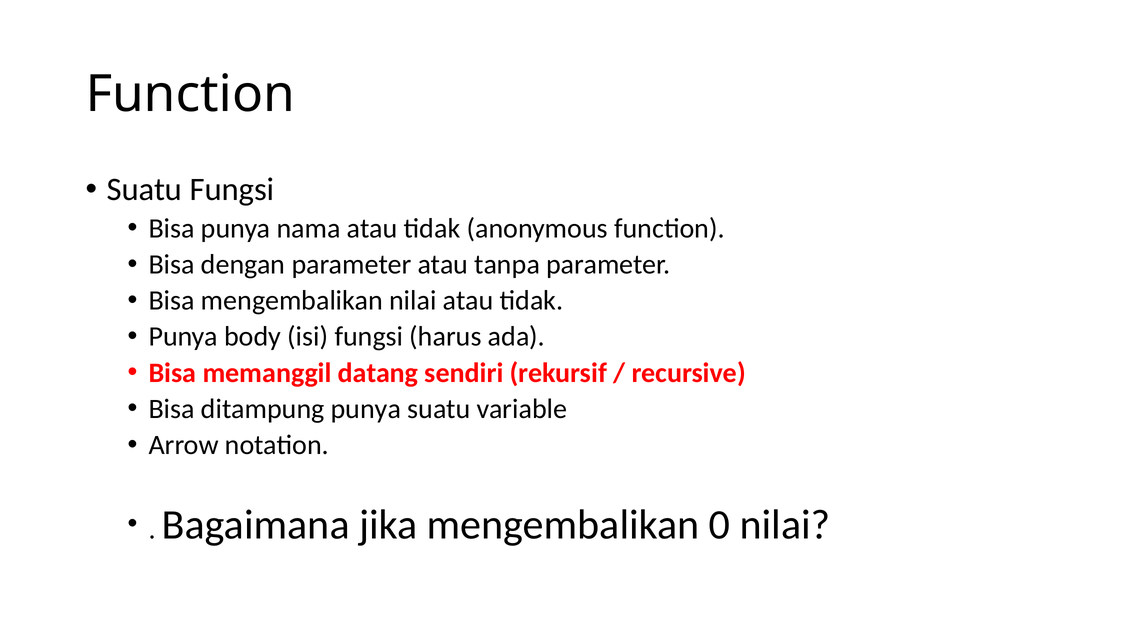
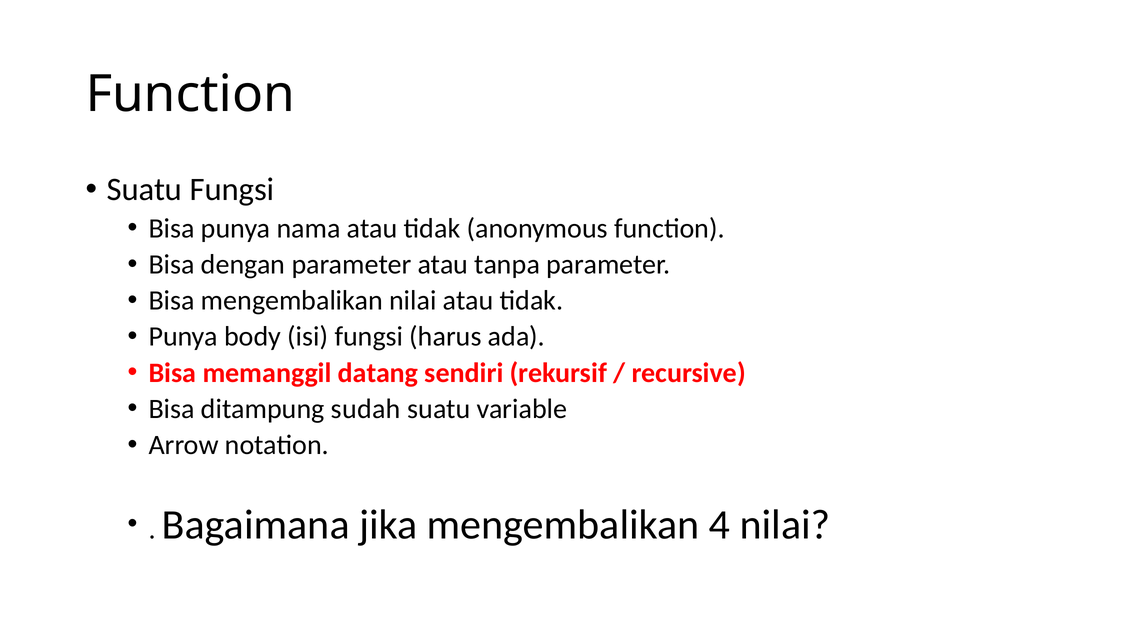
ditampung punya: punya -> sudah
0: 0 -> 4
